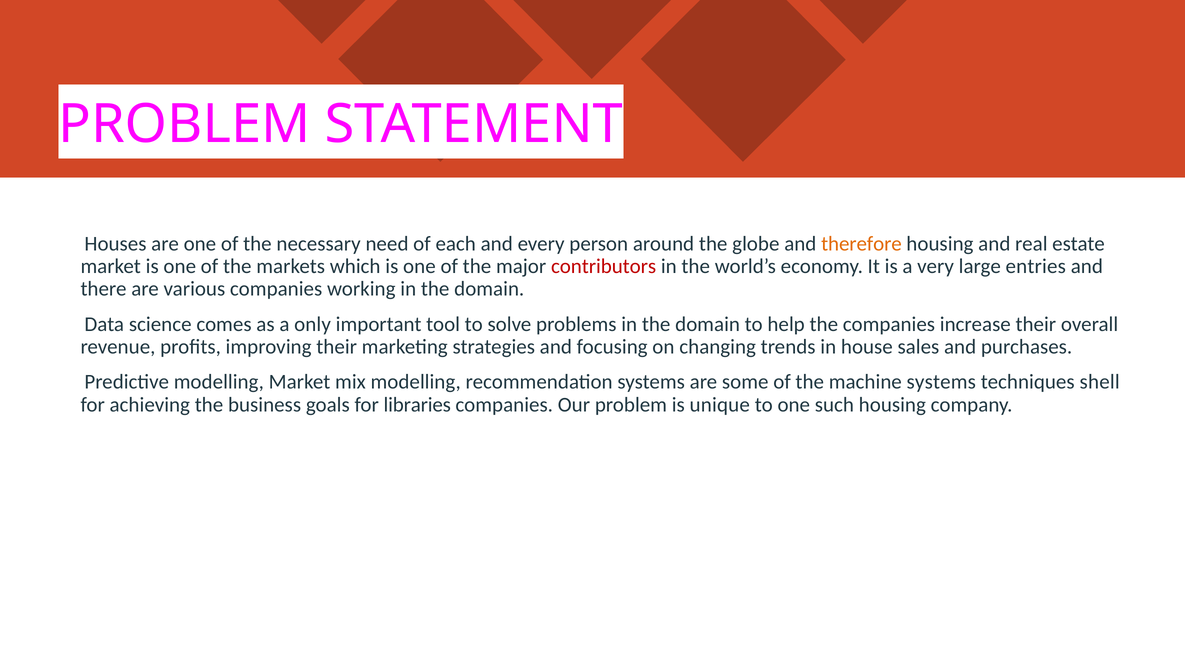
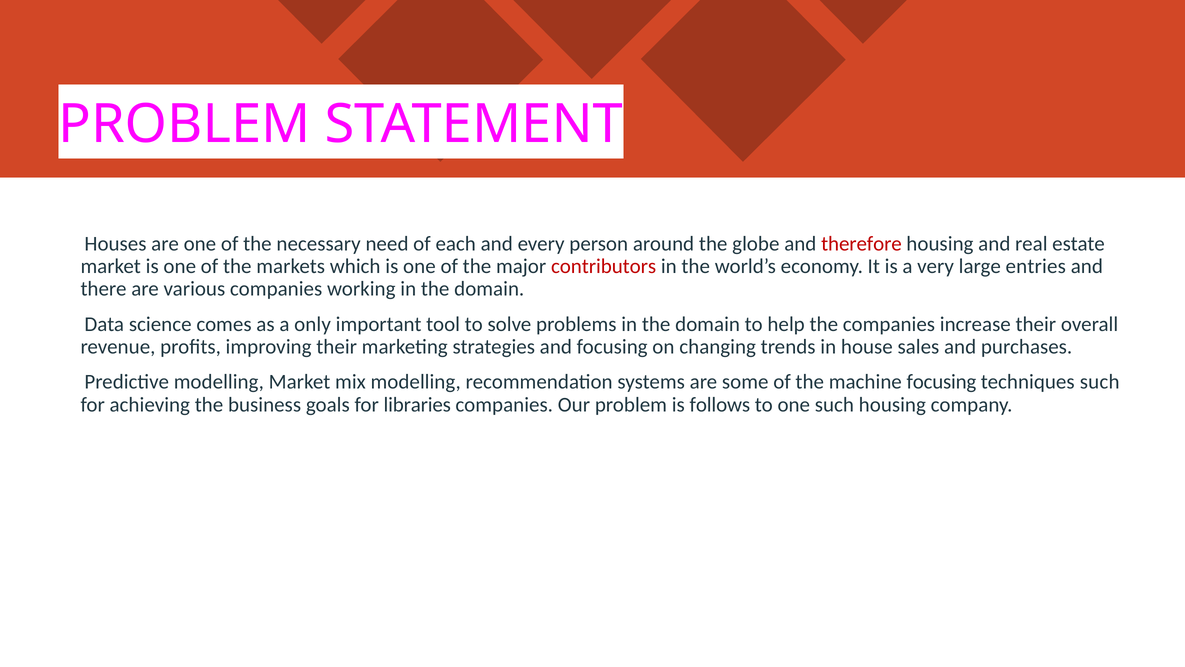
therefore colour: orange -> red
machine systems: systems -> focusing
techniques shell: shell -> such
unique: unique -> follows
